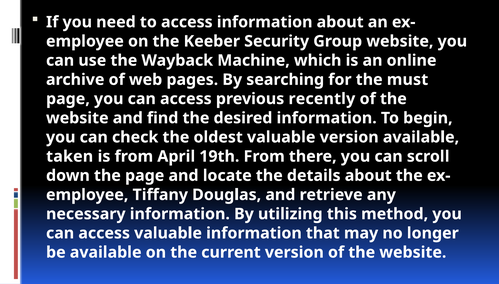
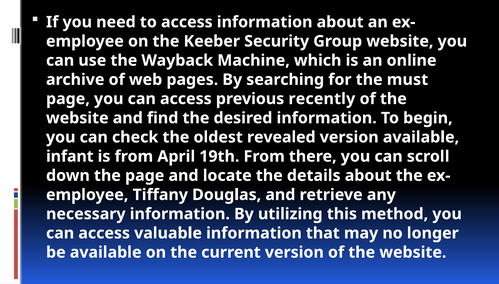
oldest valuable: valuable -> revealed
taken: taken -> infant
